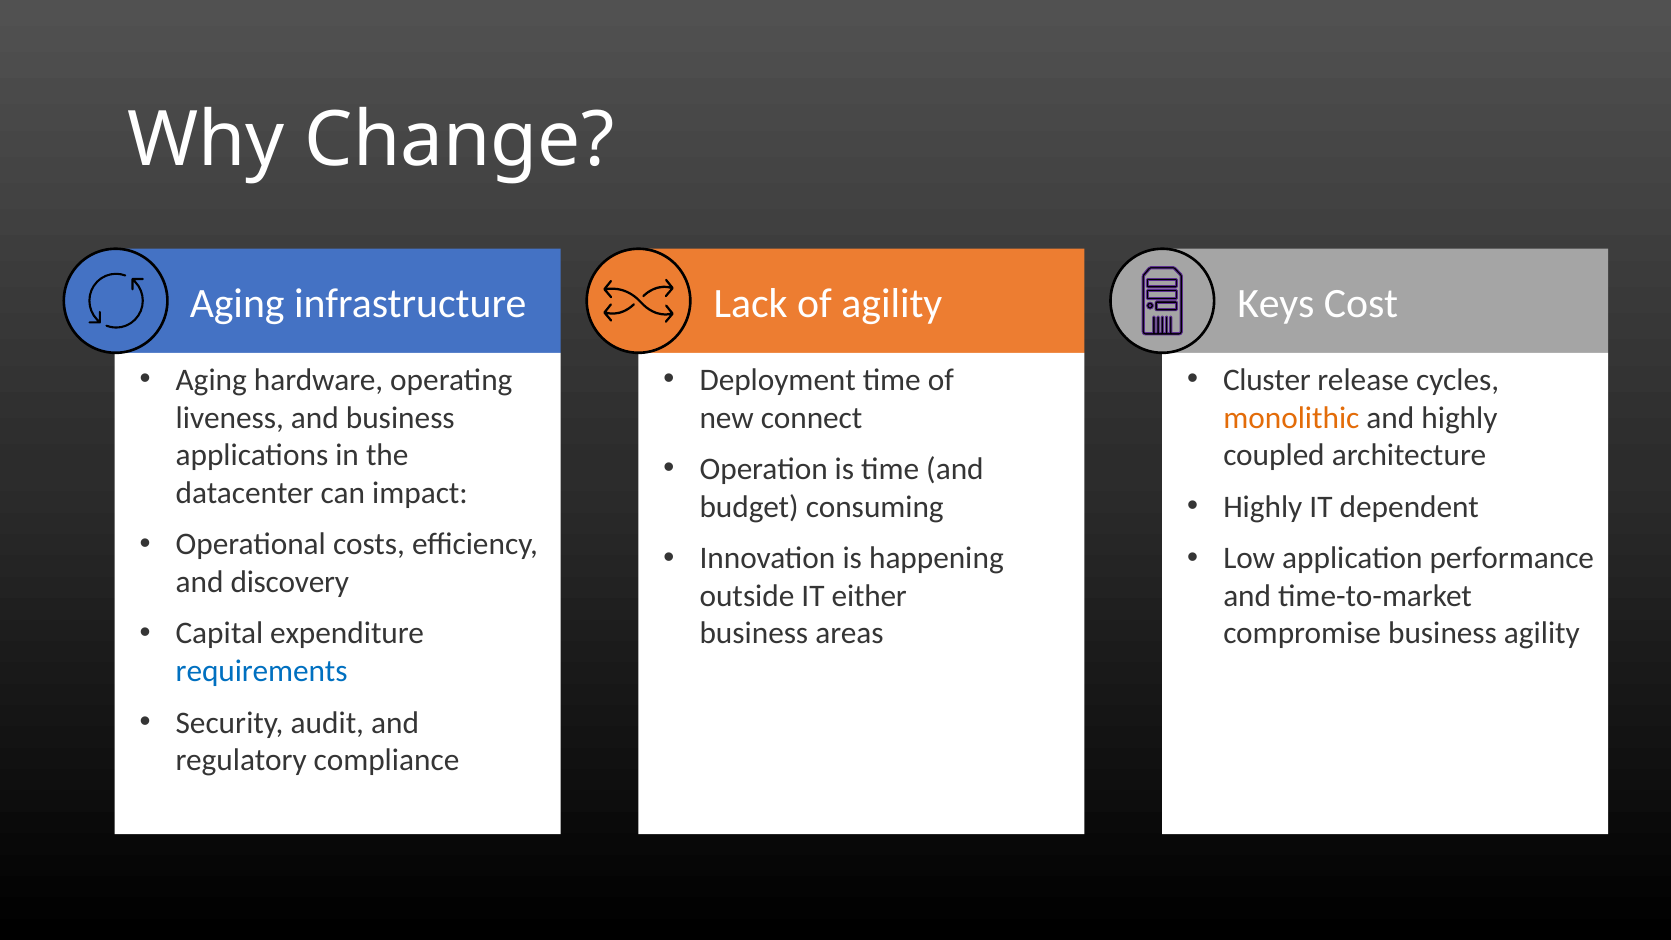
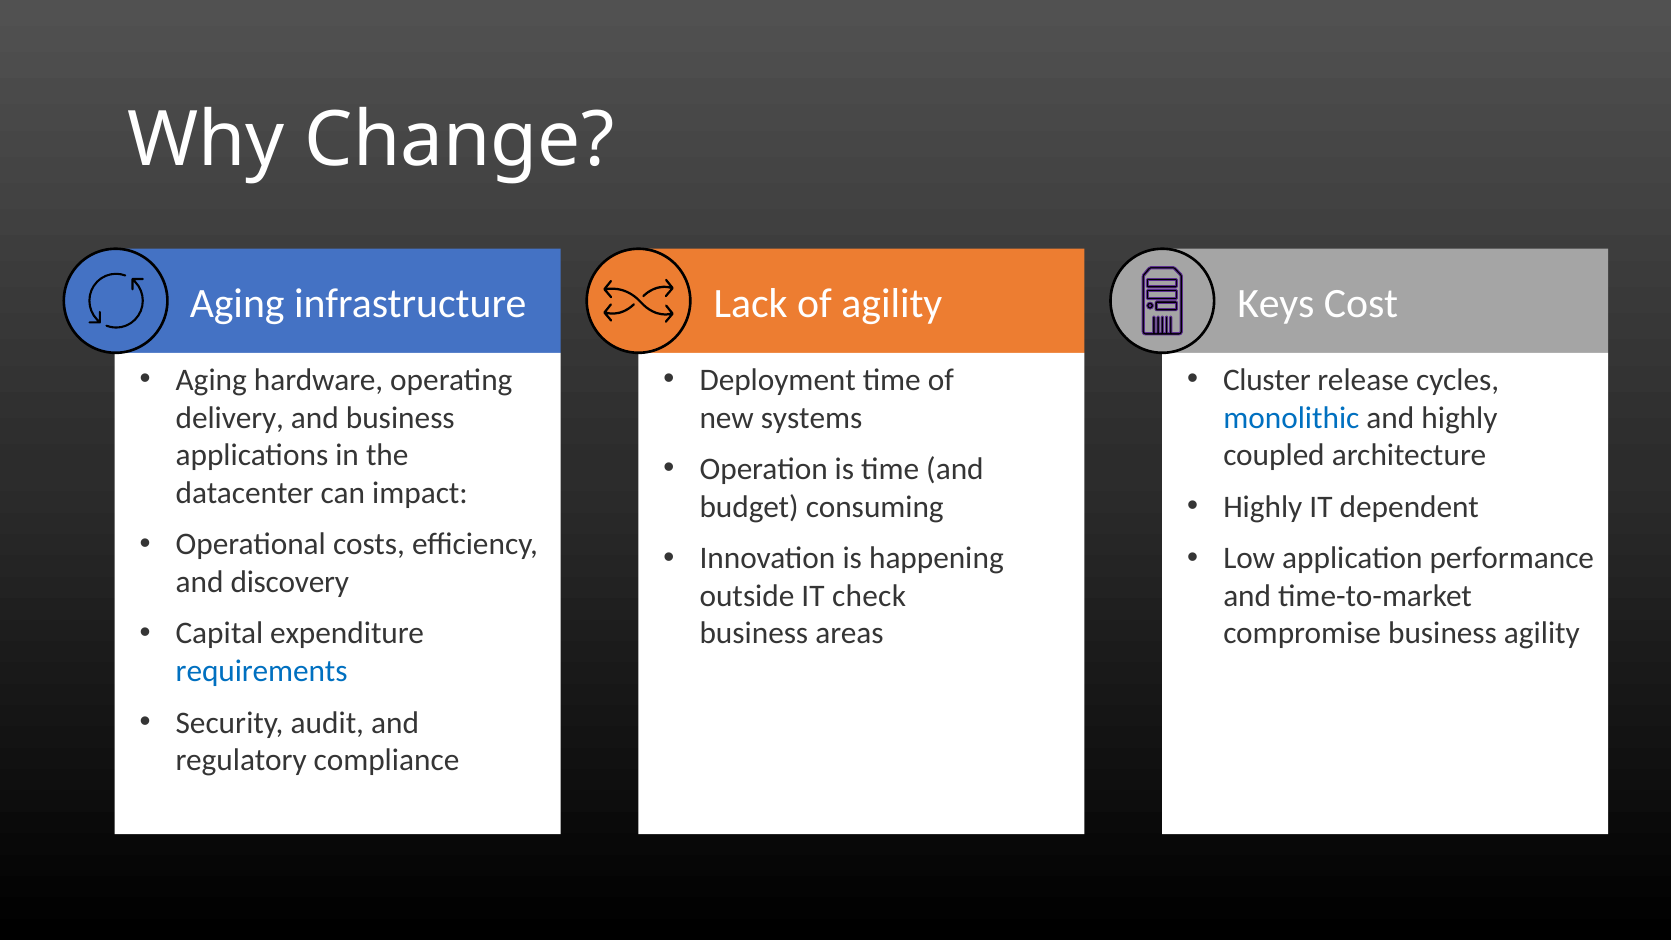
liveness: liveness -> delivery
connect: connect -> systems
monolithic colour: orange -> blue
either: either -> check
